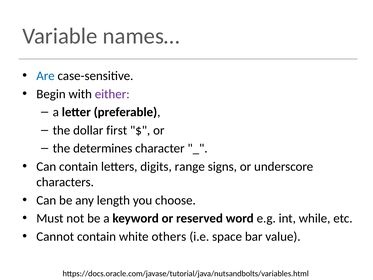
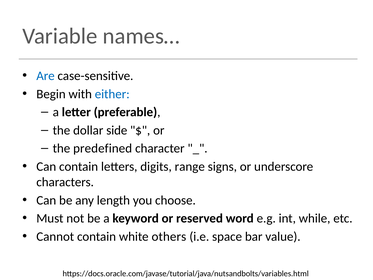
either colour: purple -> blue
first: first -> side
determines: determines -> predefined
